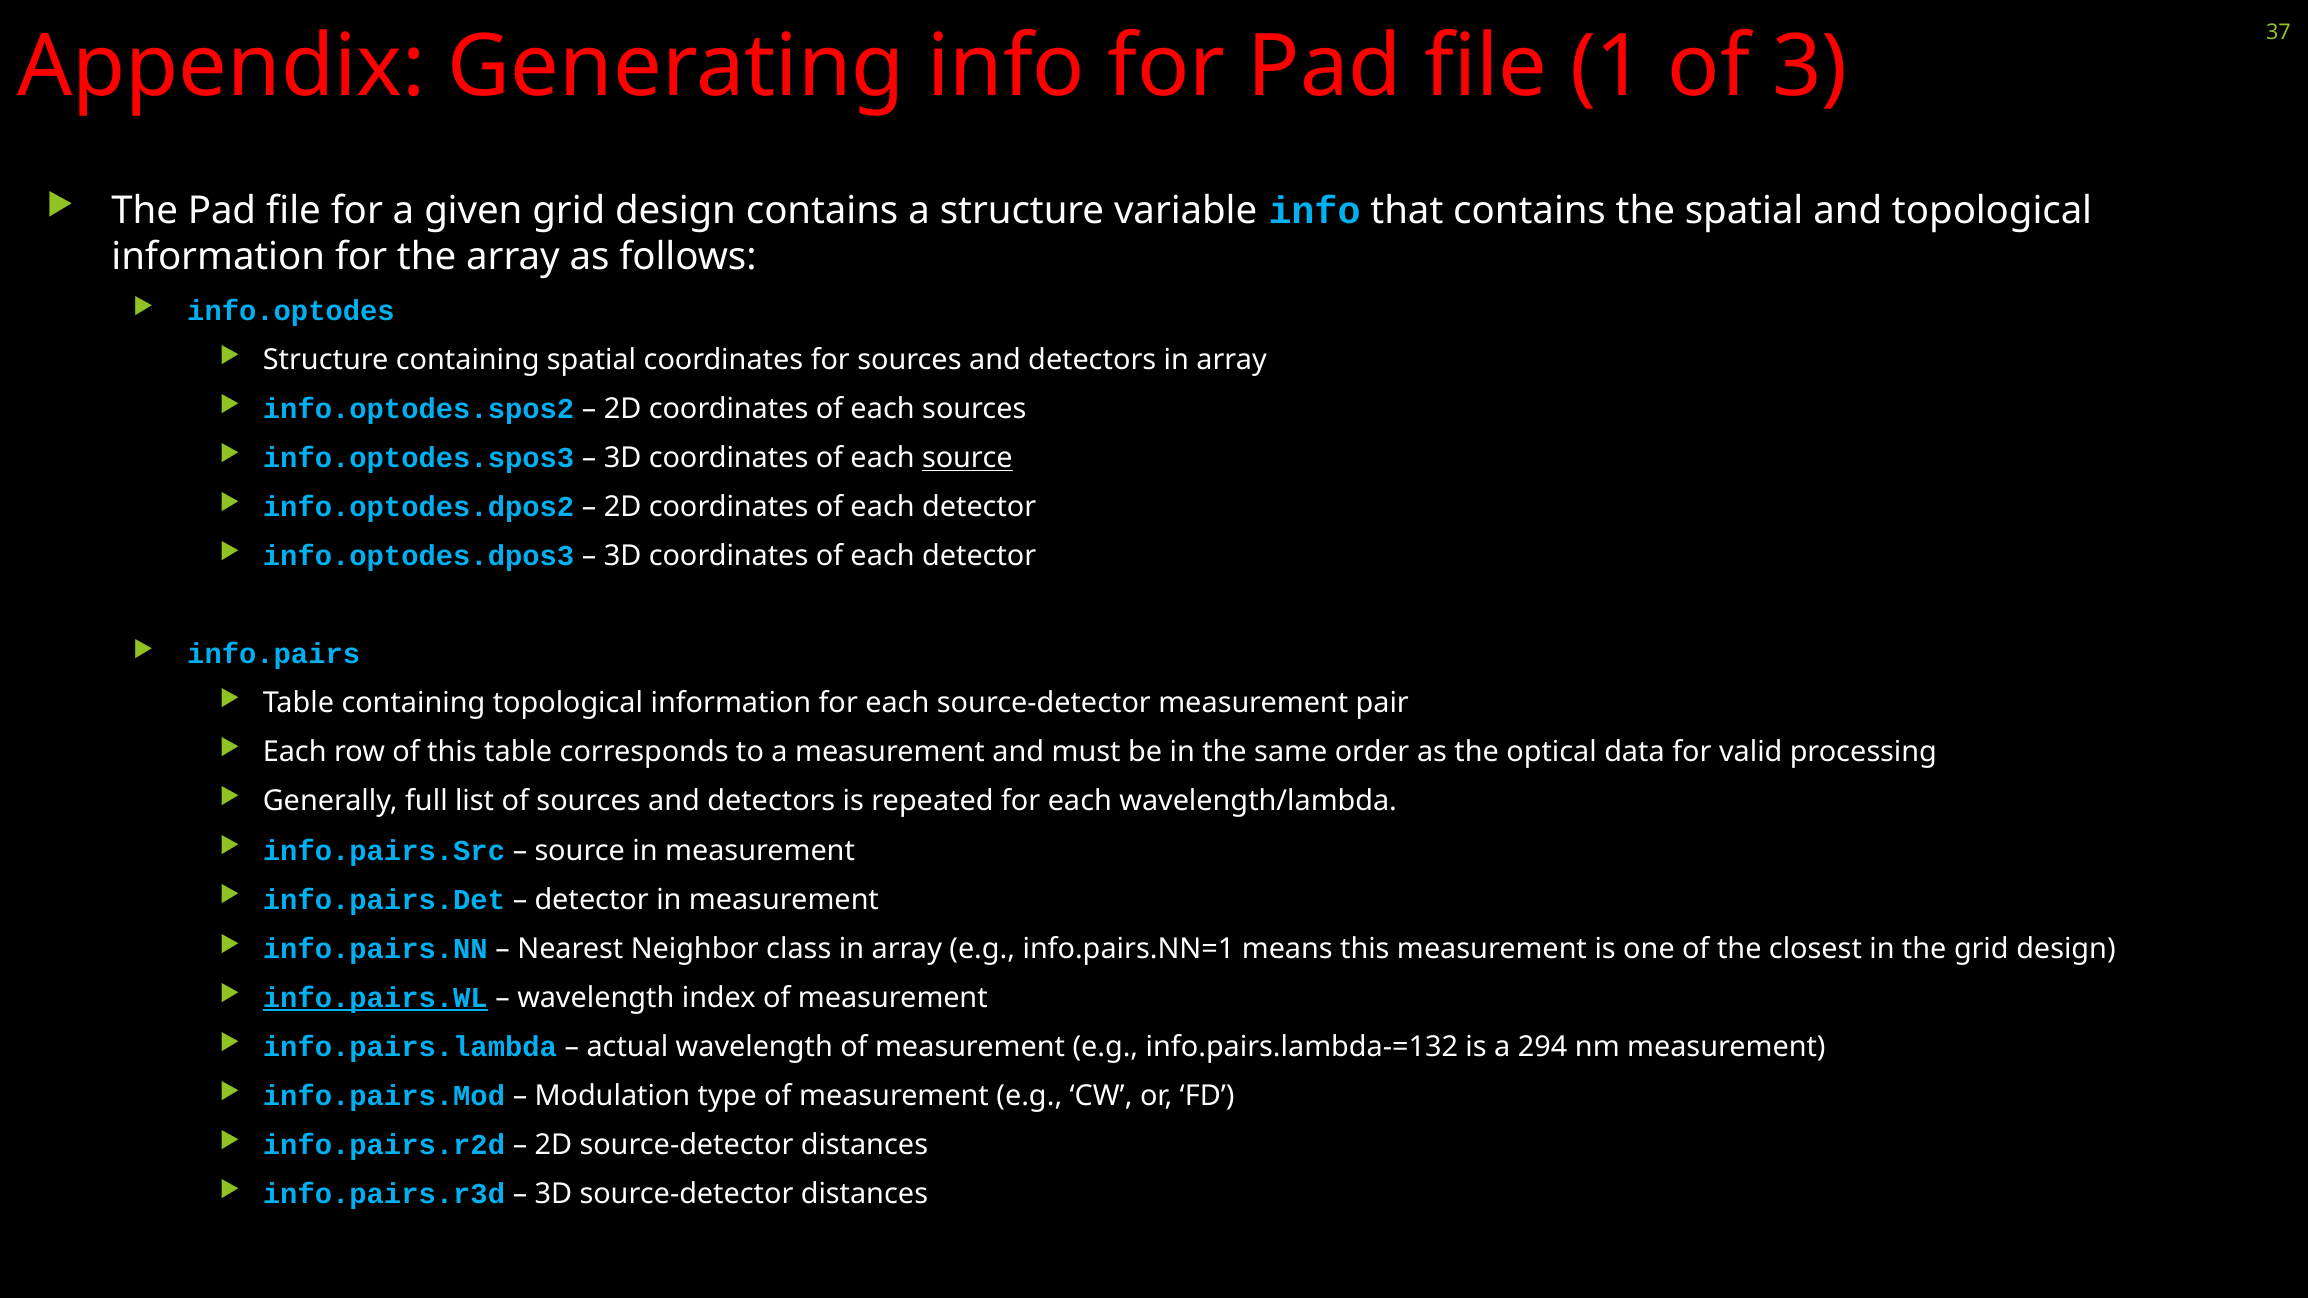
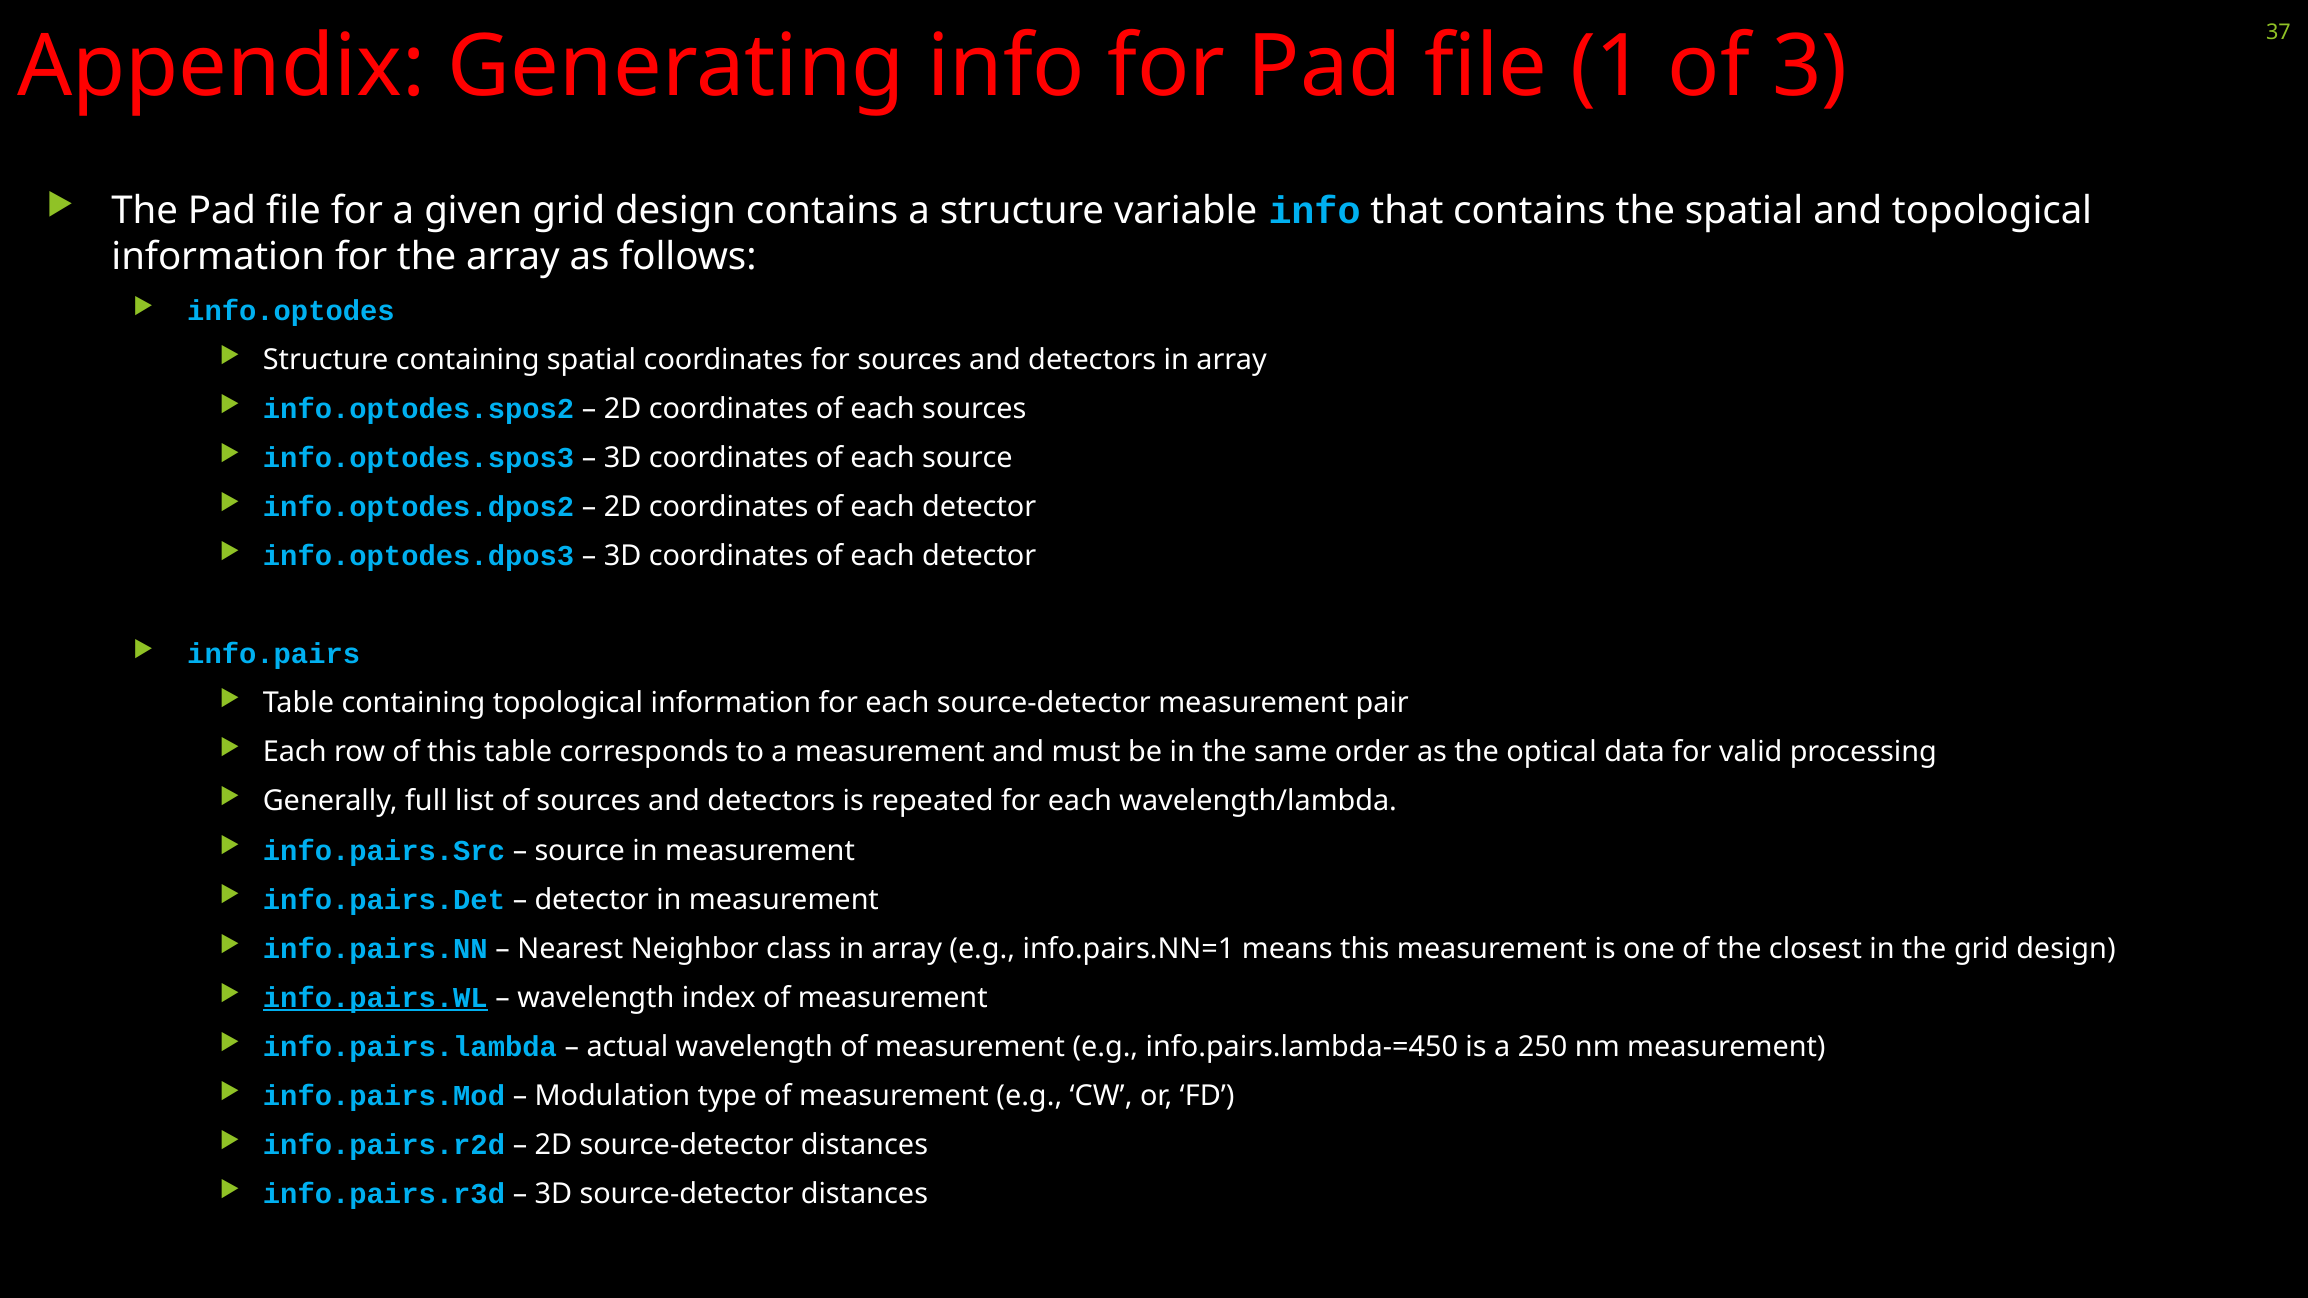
source at (967, 458) underline: present -> none
info.pairs.lambda-=132: info.pairs.lambda-=132 -> info.pairs.lambda-=450
294: 294 -> 250
